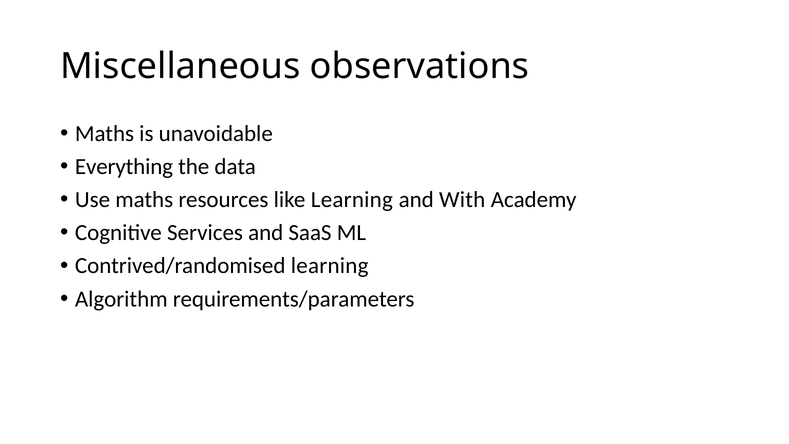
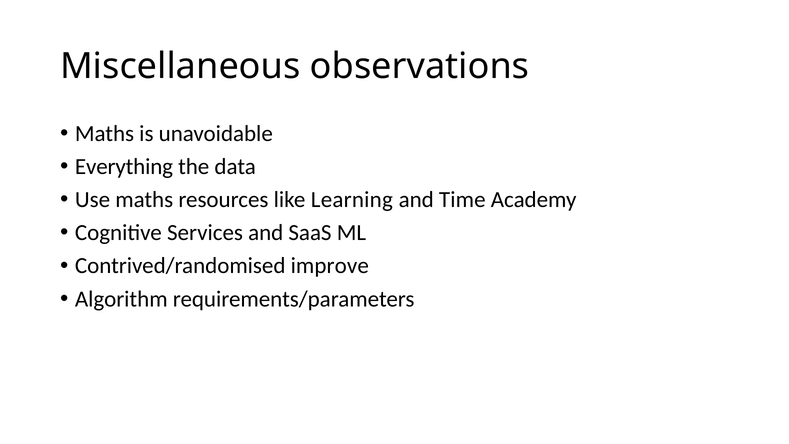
With: With -> Time
Contrived/randomised learning: learning -> improve
